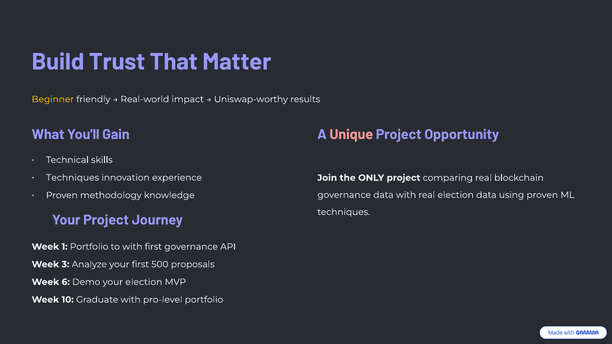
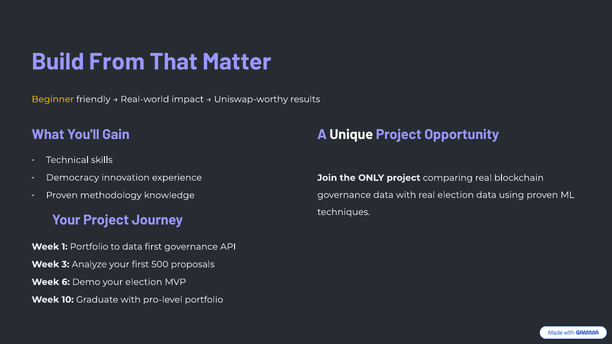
Trust: Trust -> From
Unique colour: pink -> white
Techniques at (73, 178): Techniques -> Democracy
to with: with -> data
